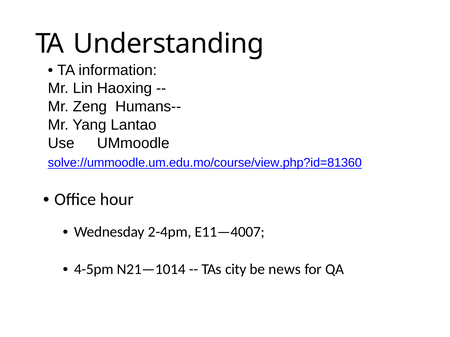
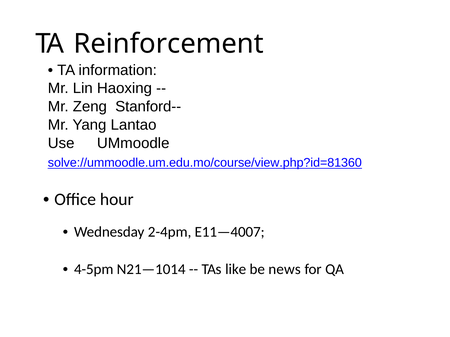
Understanding: Understanding -> Reinforcement
Humans--: Humans-- -> Stanford--
city: city -> like
